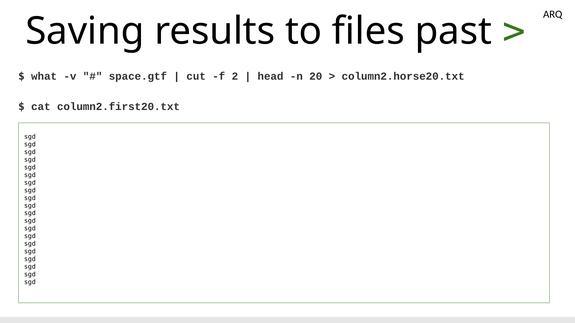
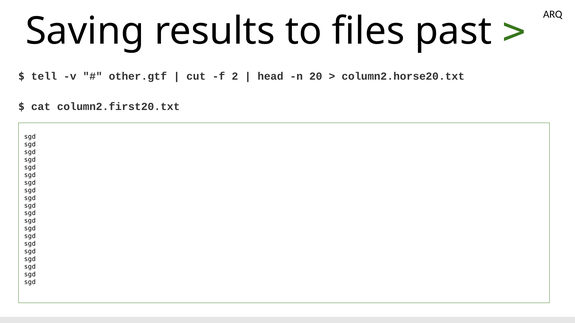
what: what -> tell
space.gtf: space.gtf -> other.gtf
